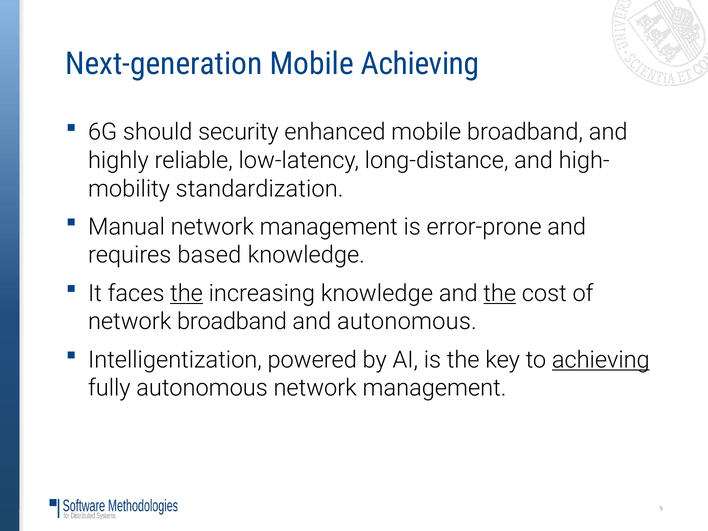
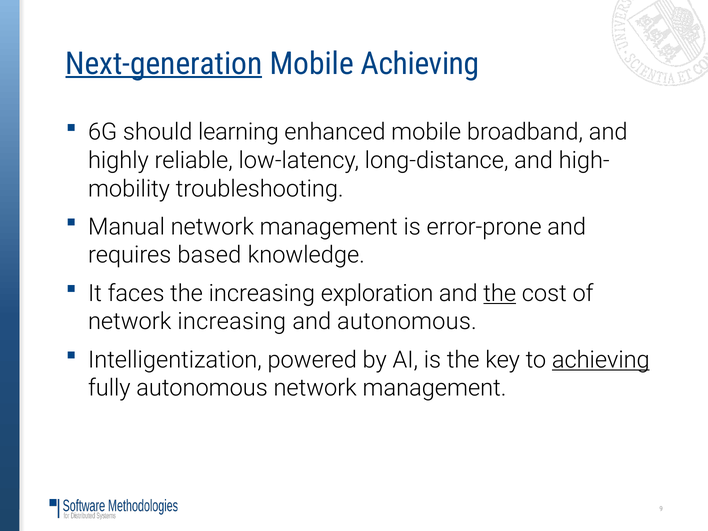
Next-generation underline: none -> present
security: security -> learning
standardization: standardization -> troubleshooting
the at (187, 293) underline: present -> none
increasing knowledge: knowledge -> exploration
network broadband: broadband -> increasing
